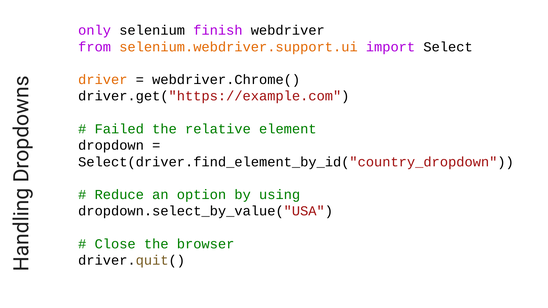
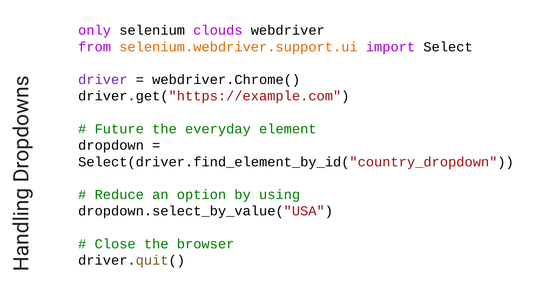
finish: finish -> clouds
driver colour: orange -> purple
Failed: Failed -> Future
relative: relative -> everyday
